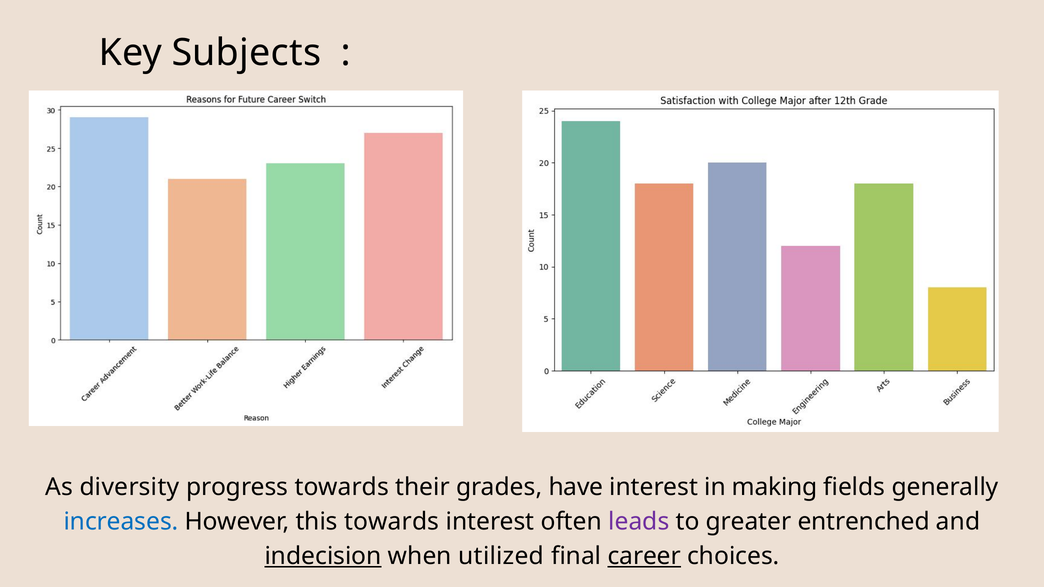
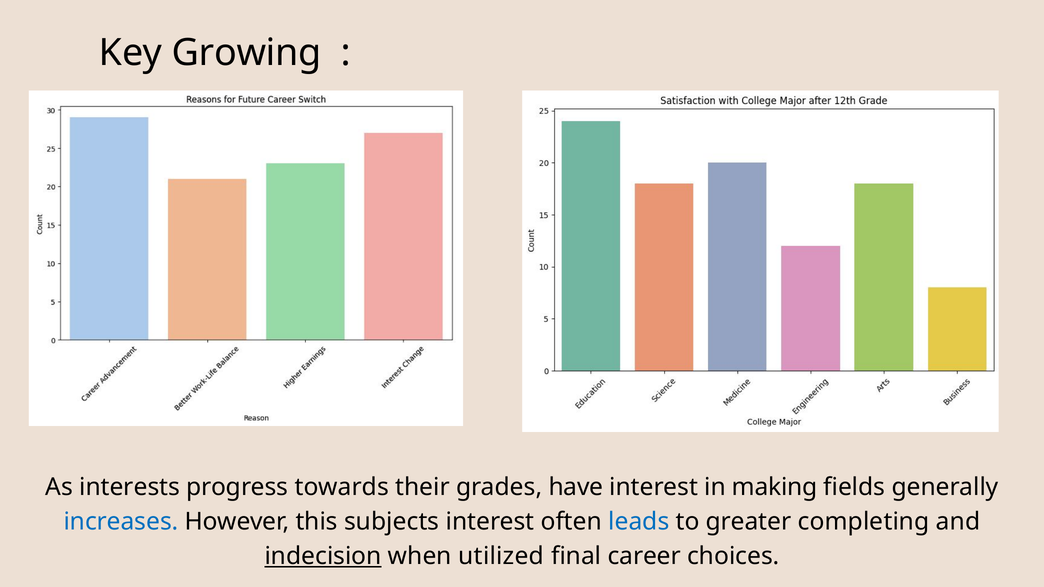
Subjects: Subjects -> Growing
diversity: diversity -> interests
this towards: towards -> subjects
leads colour: purple -> blue
entrenched: entrenched -> completing
career underline: present -> none
